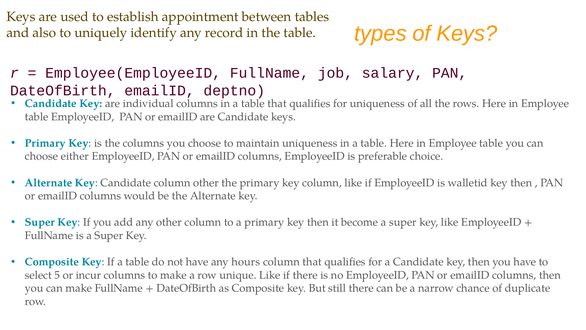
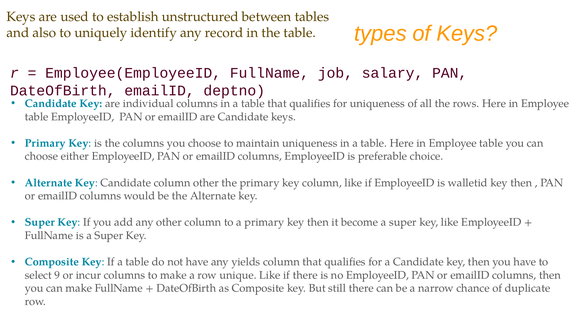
appointment: appointment -> unstructured
hours: hours -> yields
5: 5 -> 9
